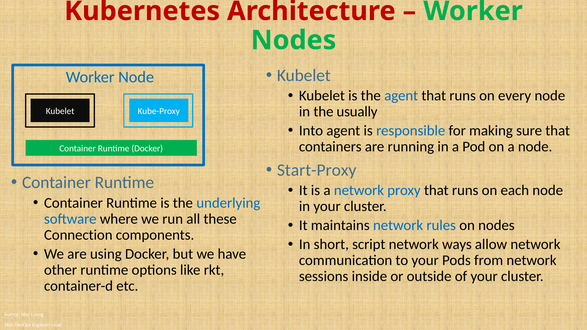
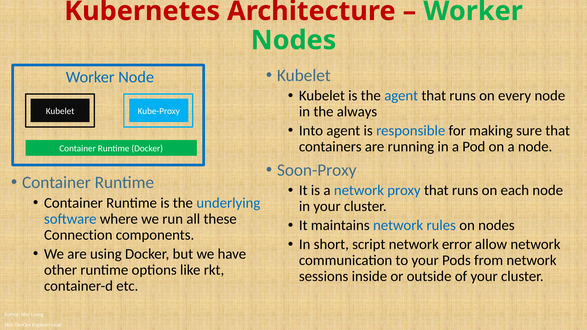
usually: usually -> always
Start-Proxy: Start-Proxy -> Soon-Proxy
ways: ways -> error
